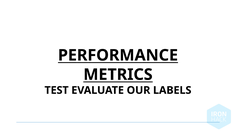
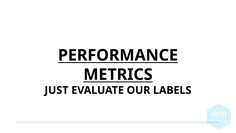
TEST: TEST -> JUST
